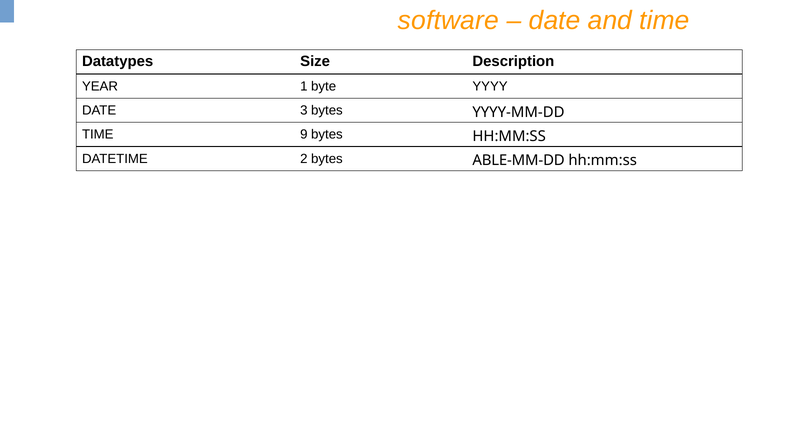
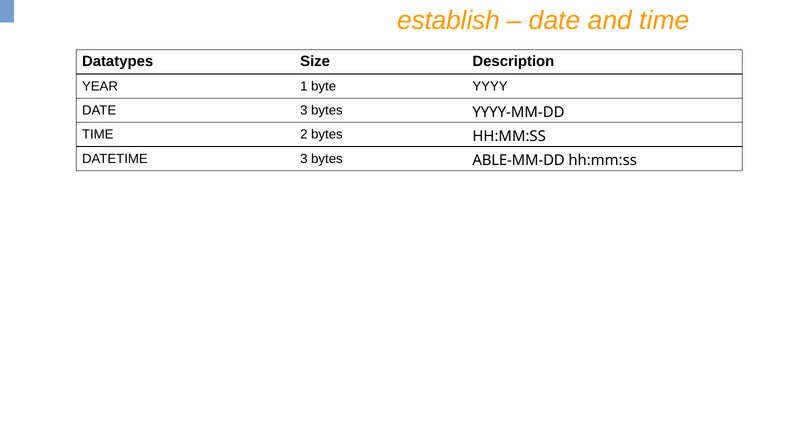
software: software -> establish
9: 9 -> 2
DATETIME 2: 2 -> 3
